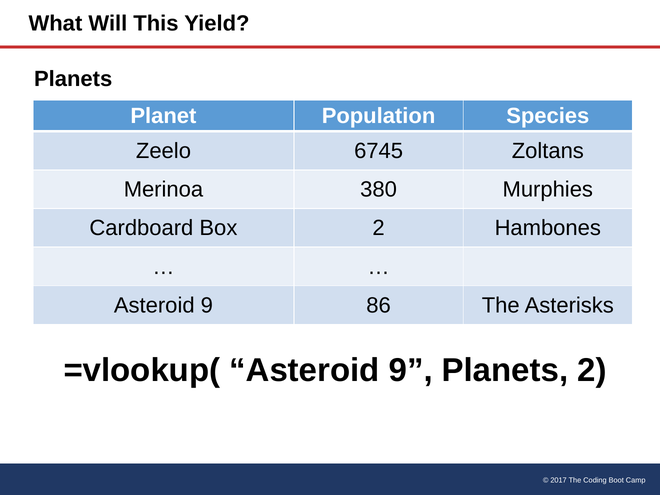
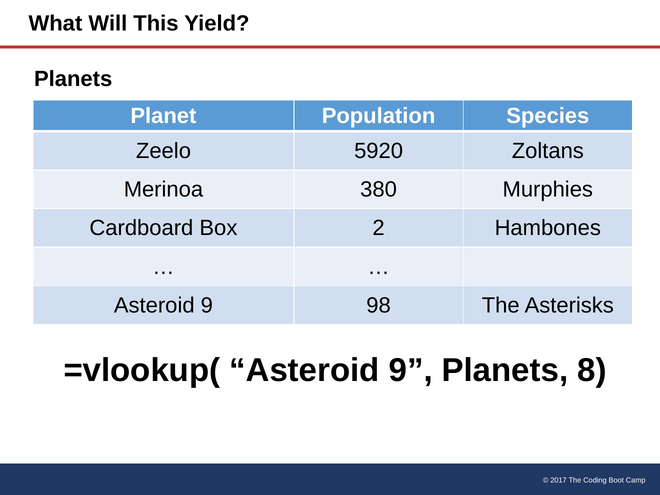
6745: 6745 -> 5920
86: 86 -> 98
Planets 2: 2 -> 8
